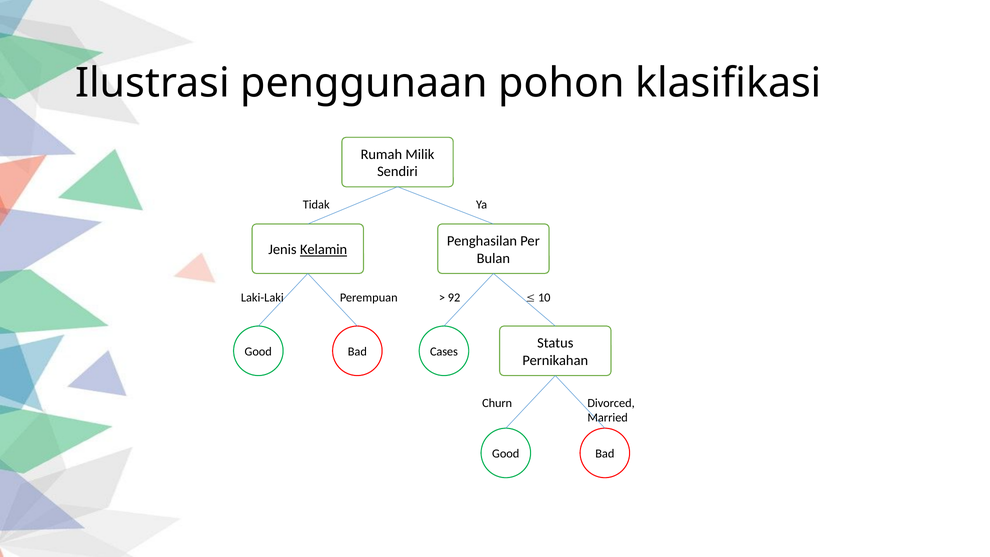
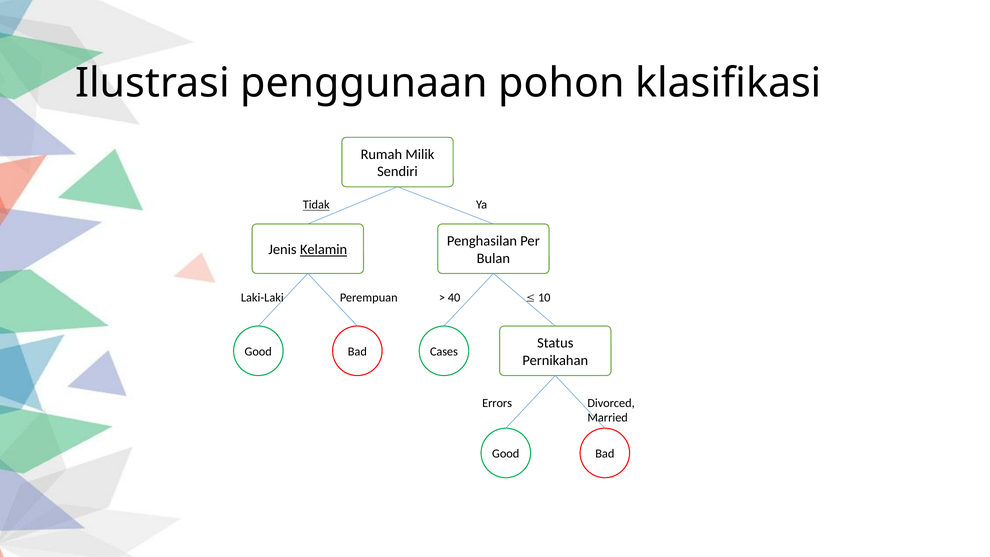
Tidak underline: none -> present
92: 92 -> 40
Churn: Churn -> Errors
